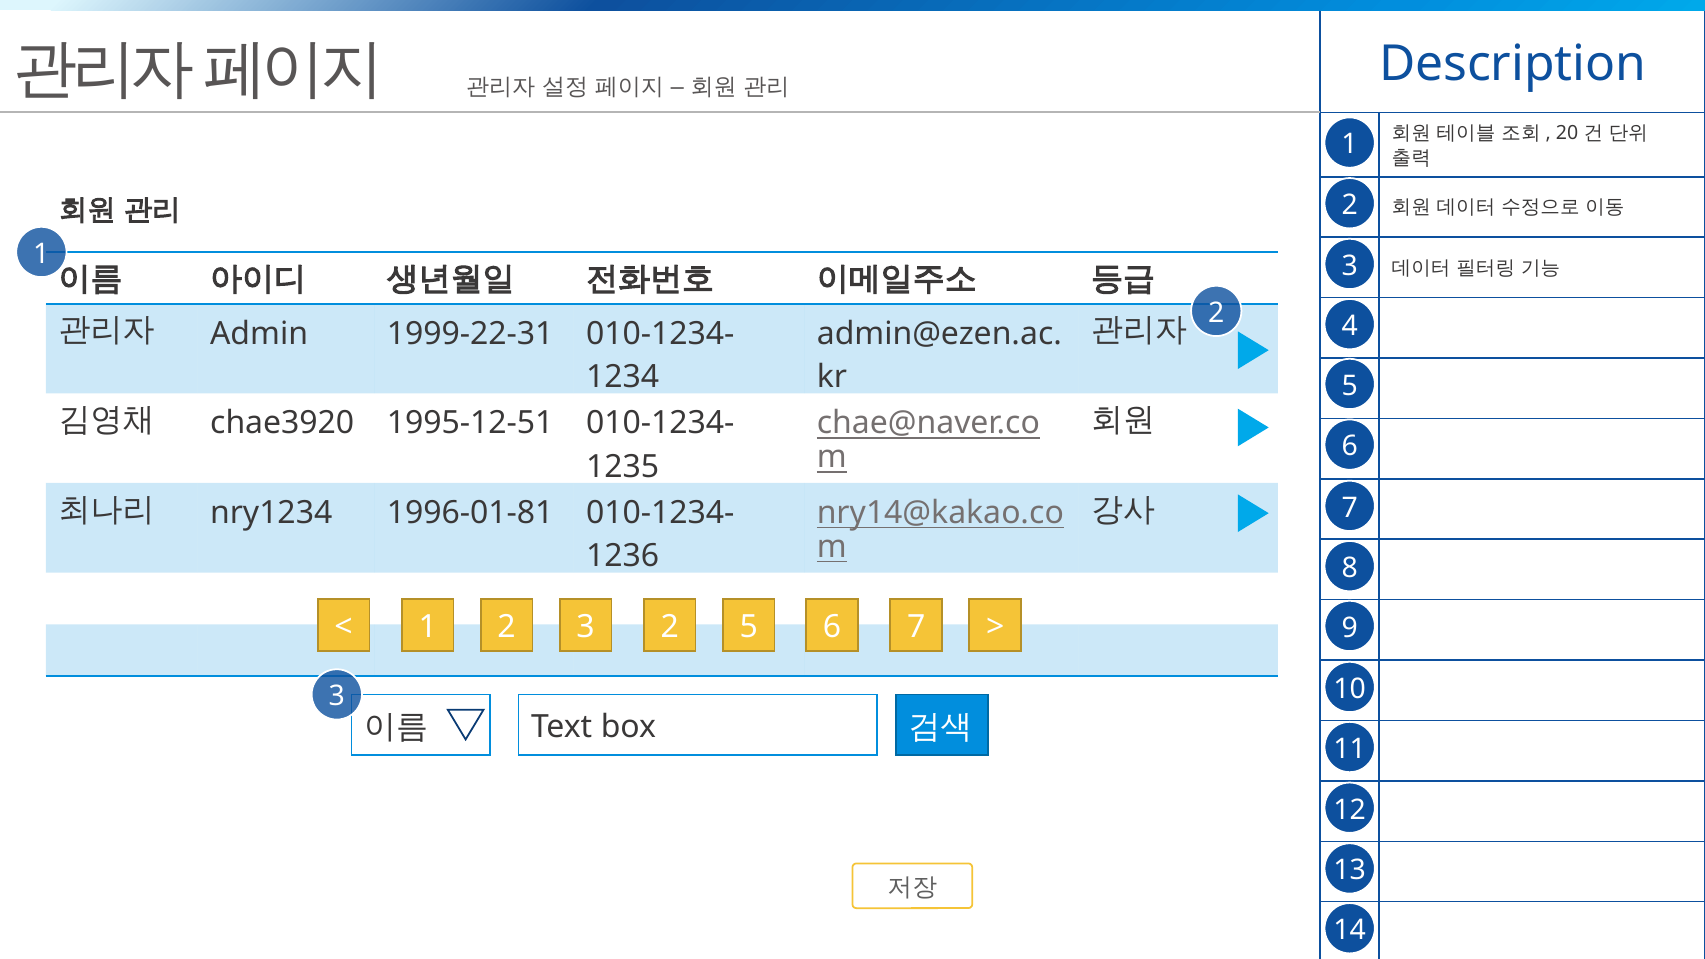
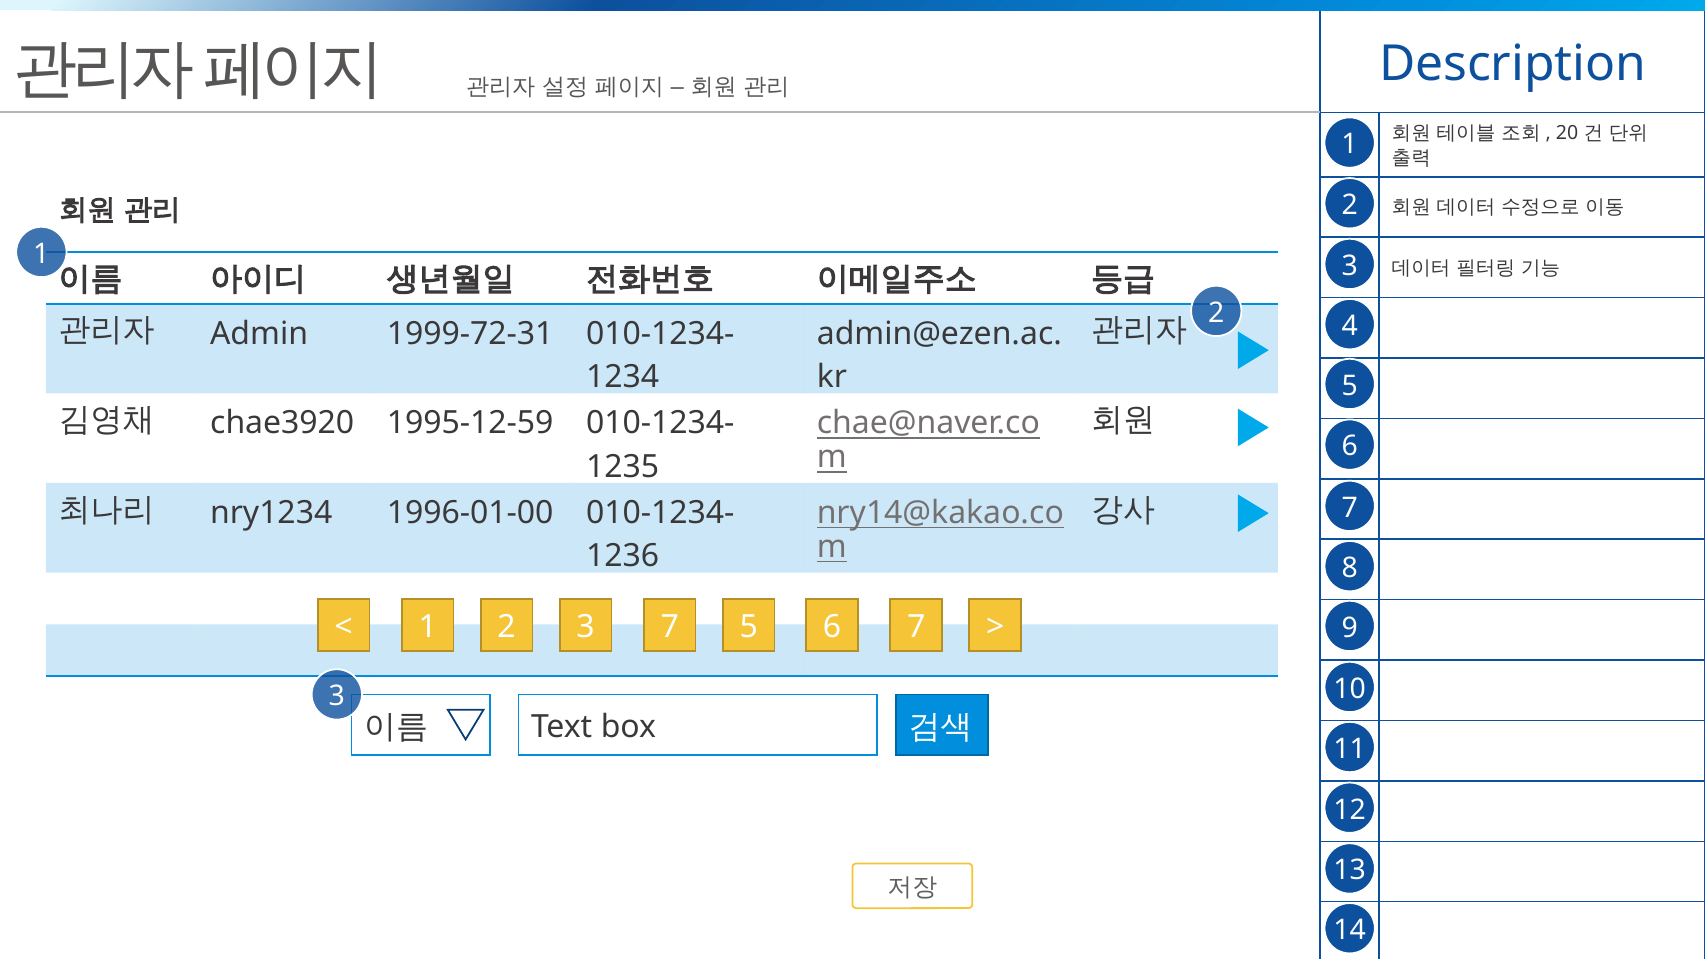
1999-22-31: 1999-22-31 -> 1999-72-31
1995-12-51: 1995-12-51 -> 1995-12-59
1996-01-81: 1996-01-81 -> 1996-01-00
3 2: 2 -> 7
